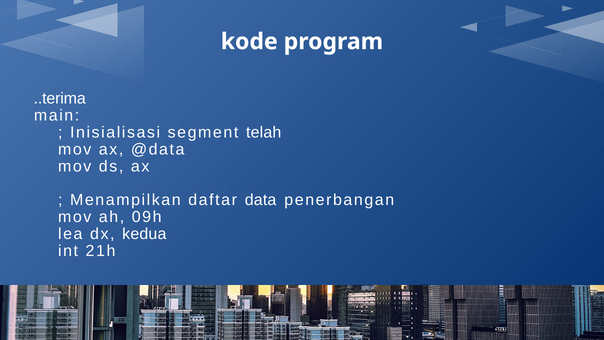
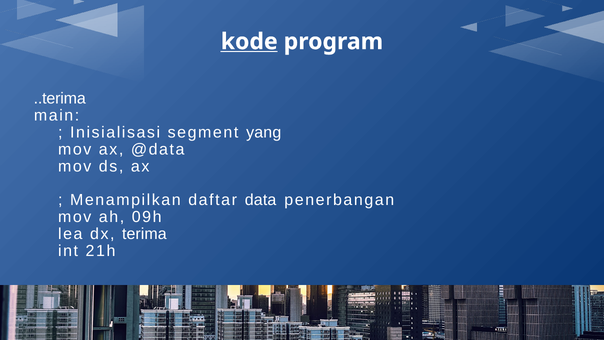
kode underline: none -> present
telah: telah -> yang
kedua: kedua -> terima
